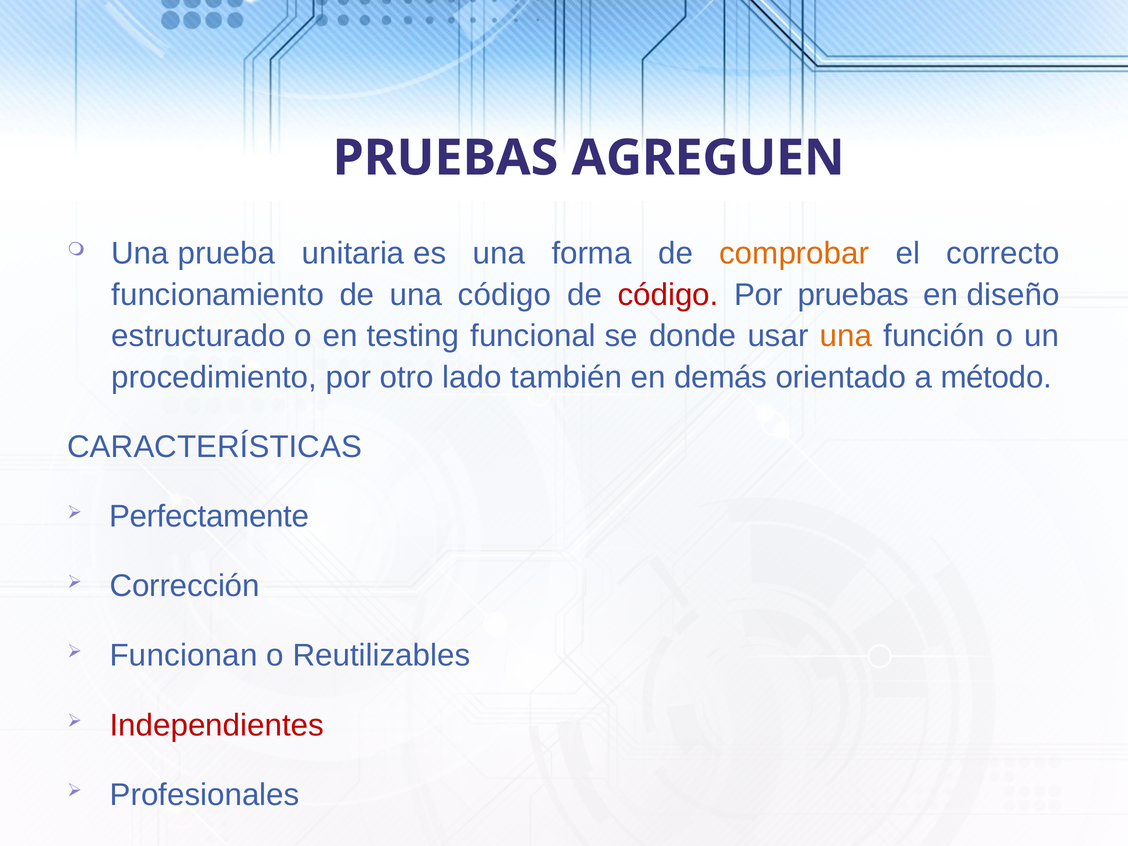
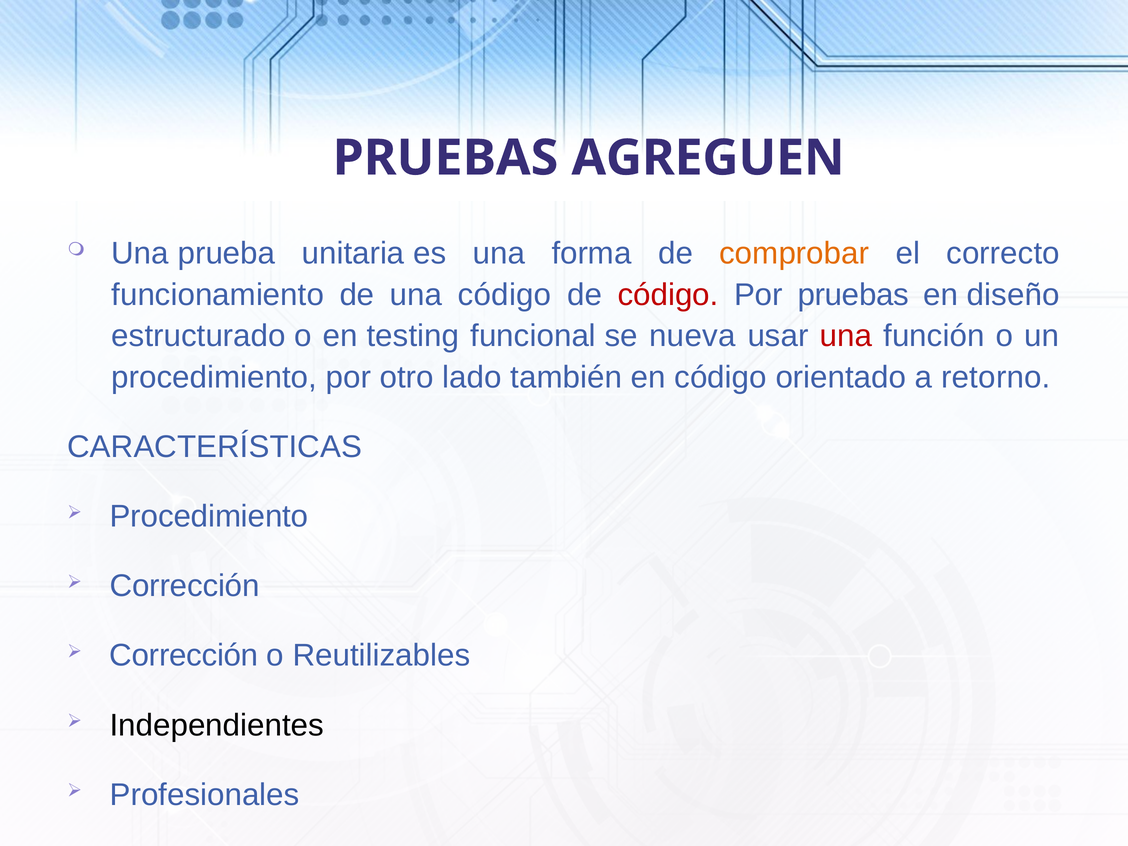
donde: donde -> nueva
una at (846, 336) colour: orange -> red
en demás: demás -> código
método: método -> retorno
Perfectamente at (209, 517): Perfectamente -> Procedimiento
Funcionan at (184, 656): Funcionan -> Corrección
Independientes colour: red -> black
